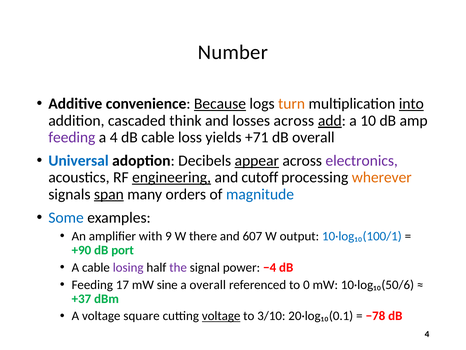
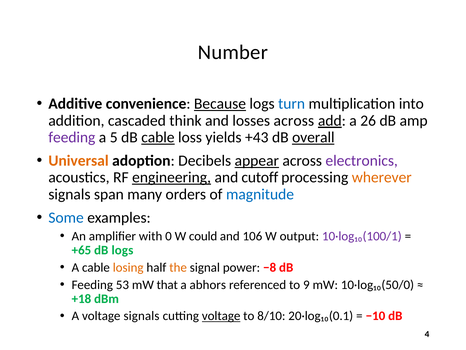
turn colour: orange -> blue
into underline: present -> none
10: 10 -> 26
a 4: 4 -> 5
cable at (158, 137) underline: none -> present
+71: +71 -> +43
overall at (313, 137) underline: none -> present
Universal colour: blue -> orange
span underline: present -> none
9: 9 -> 0
there: there -> could
607: 607 -> 106
10·log₁₀(100/1 colour: blue -> purple
+90: +90 -> +65
dB port: port -> logs
losing colour: purple -> orange
the colour: purple -> orange
−4: −4 -> −8
17: 17 -> 53
sine: sine -> that
a overall: overall -> abhors
0: 0 -> 9
10·log₁₀(50/6: 10·log₁₀(50/6 -> 10·log₁₀(50/0
+37: +37 -> +18
voltage square: square -> signals
3/10: 3/10 -> 8/10
−78: −78 -> −10
